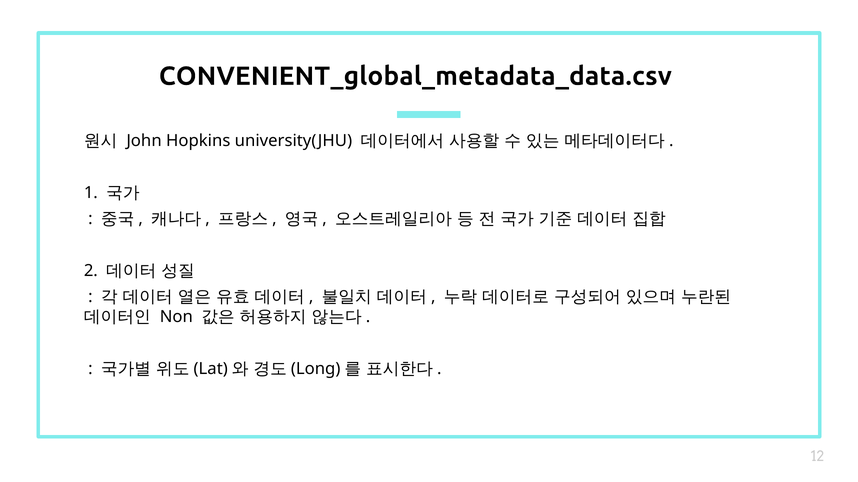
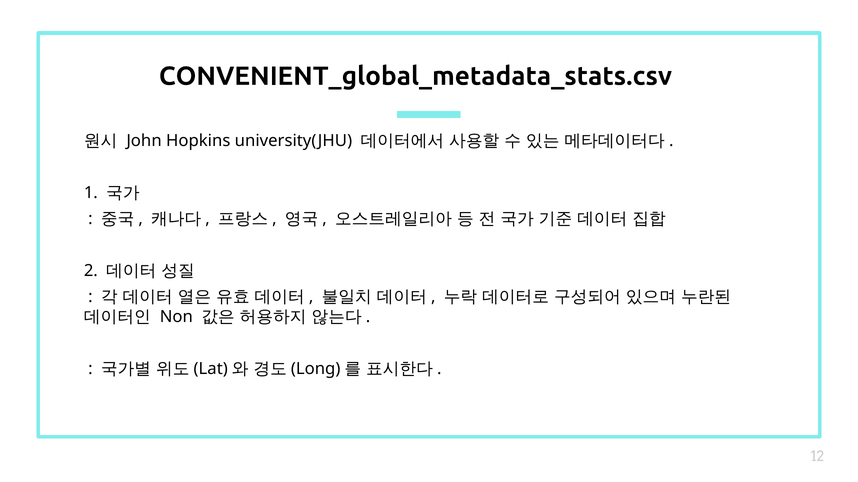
CONVENIENT_global_metadata_data.csv: CONVENIENT_global_metadata_data.csv -> CONVENIENT_global_metadata_stats.csv
